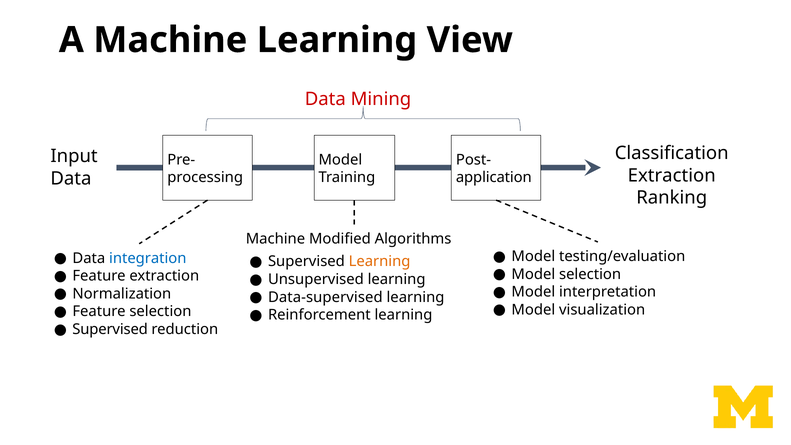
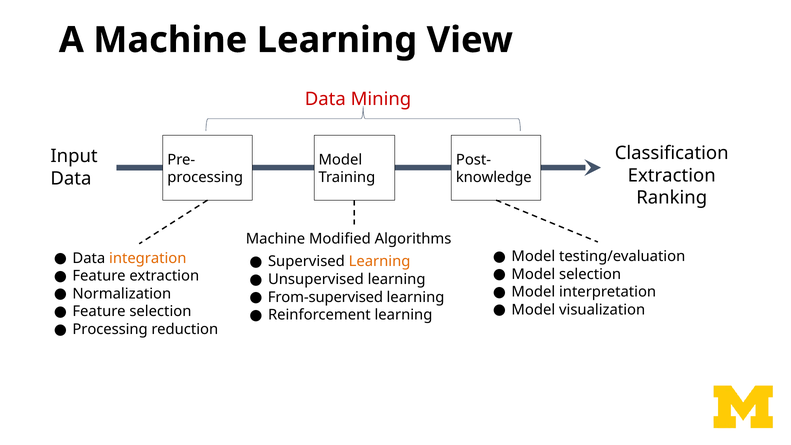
application: application -> knowledge
integration colour: blue -> orange
Data-supervised: Data-supervised -> From-supervised
Supervised at (110, 329): Supervised -> Processing
